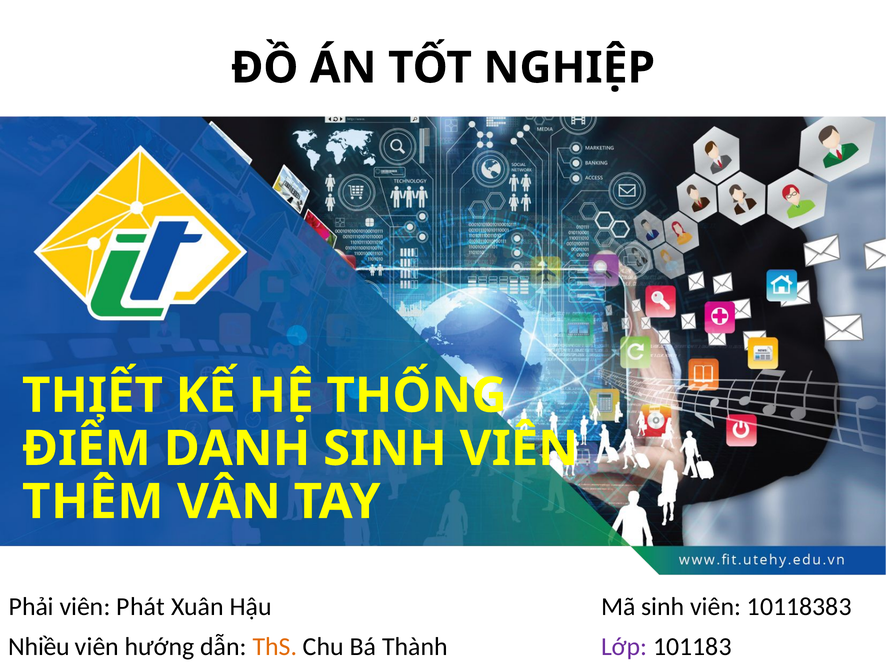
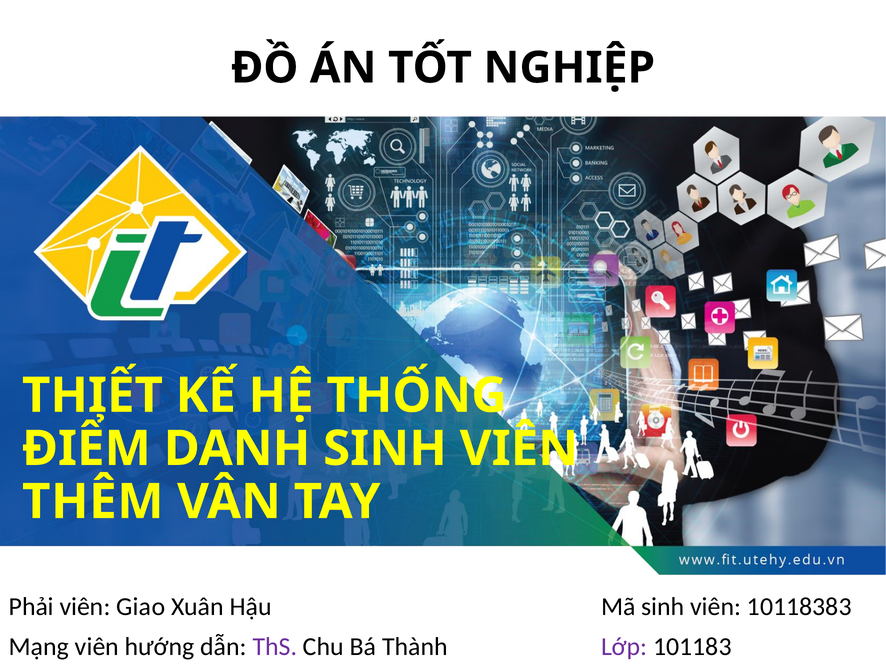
Phát: Phát -> Giao
Nhiều: Nhiều -> Mạng
ThS colour: orange -> purple
